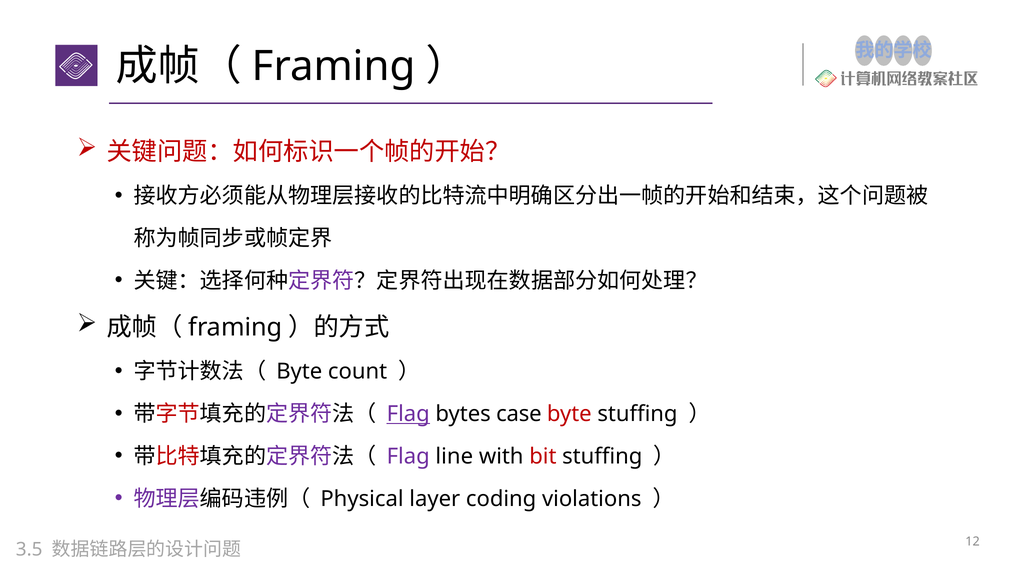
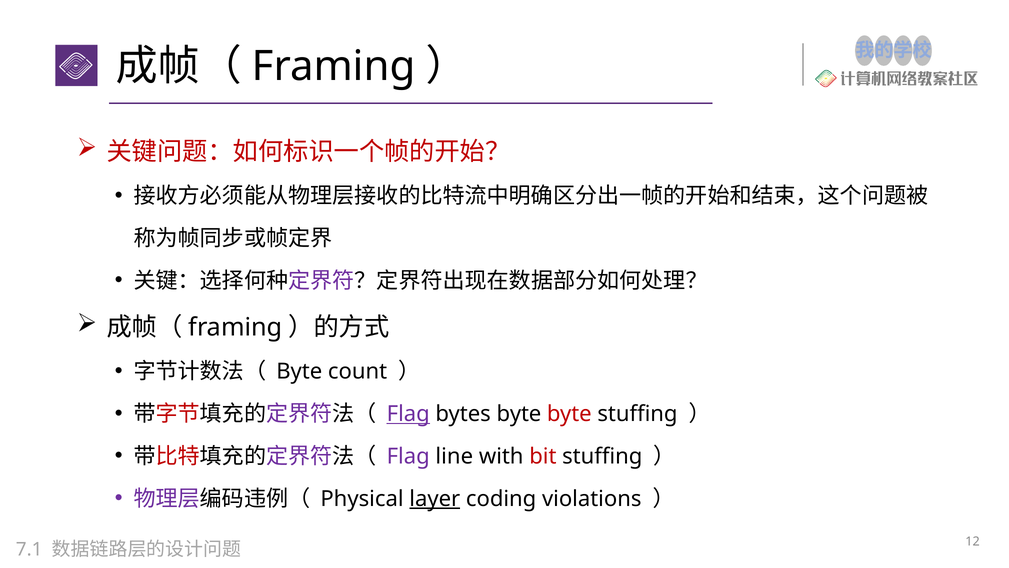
bytes case: case -> byte
layer underline: none -> present
3.5: 3.5 -> 7.1
